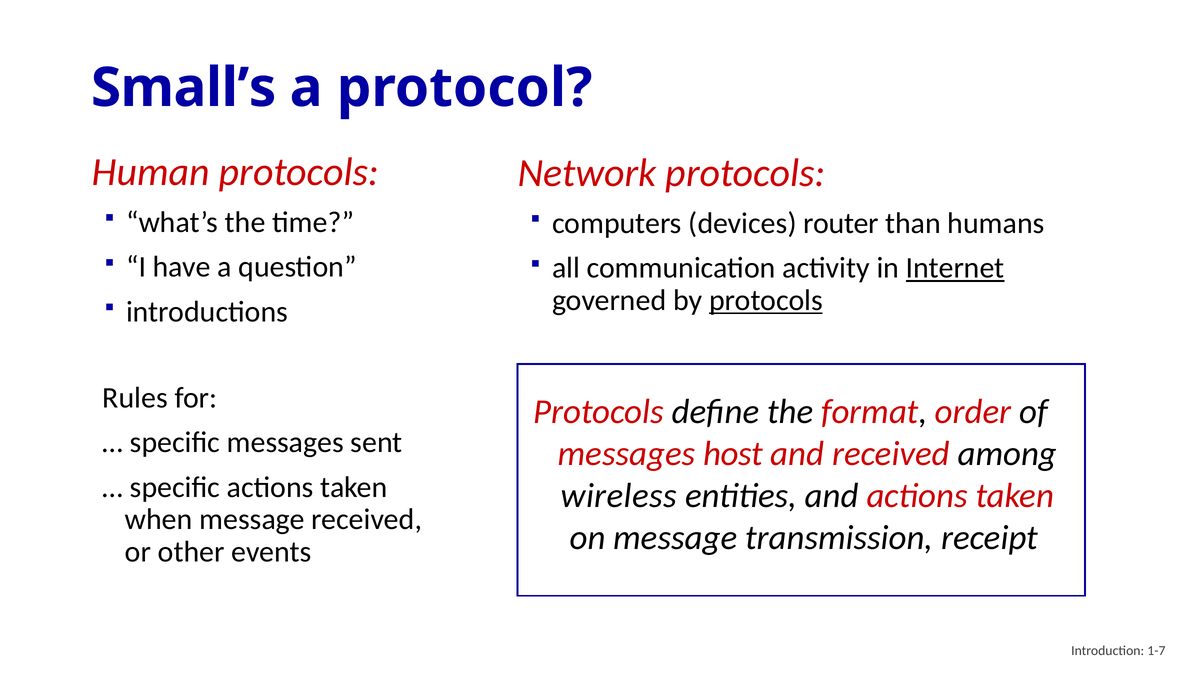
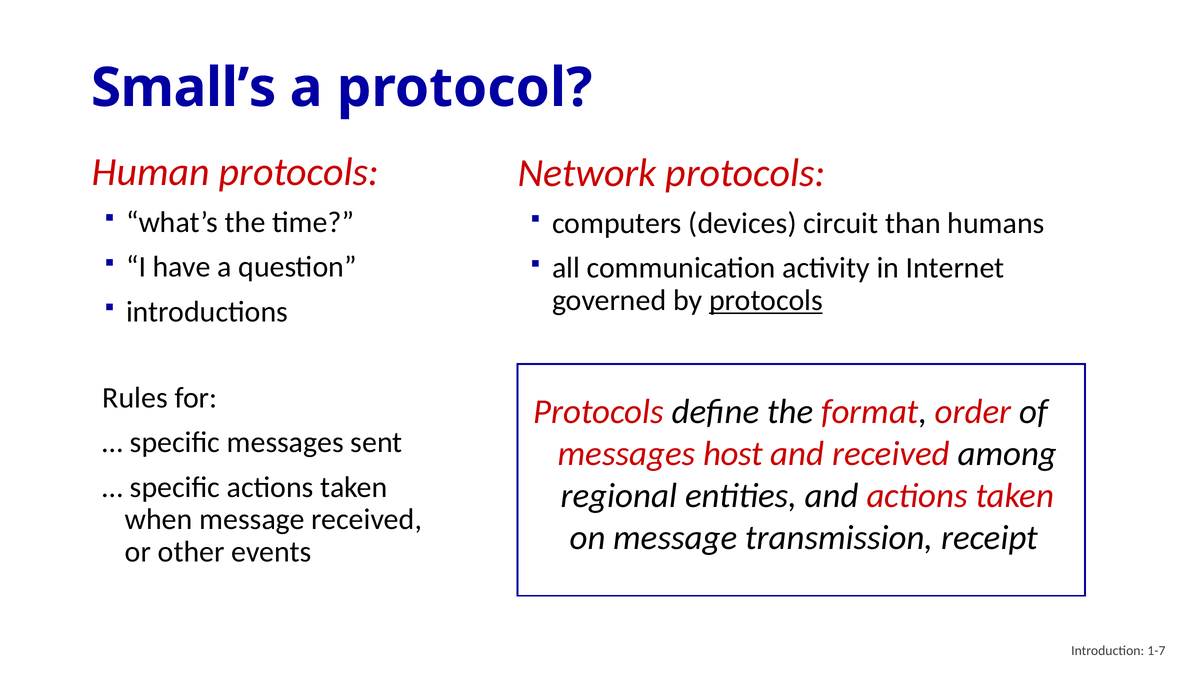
router: router -> circuit
Internet underline: present -> none
wireless: wireless -> regional
